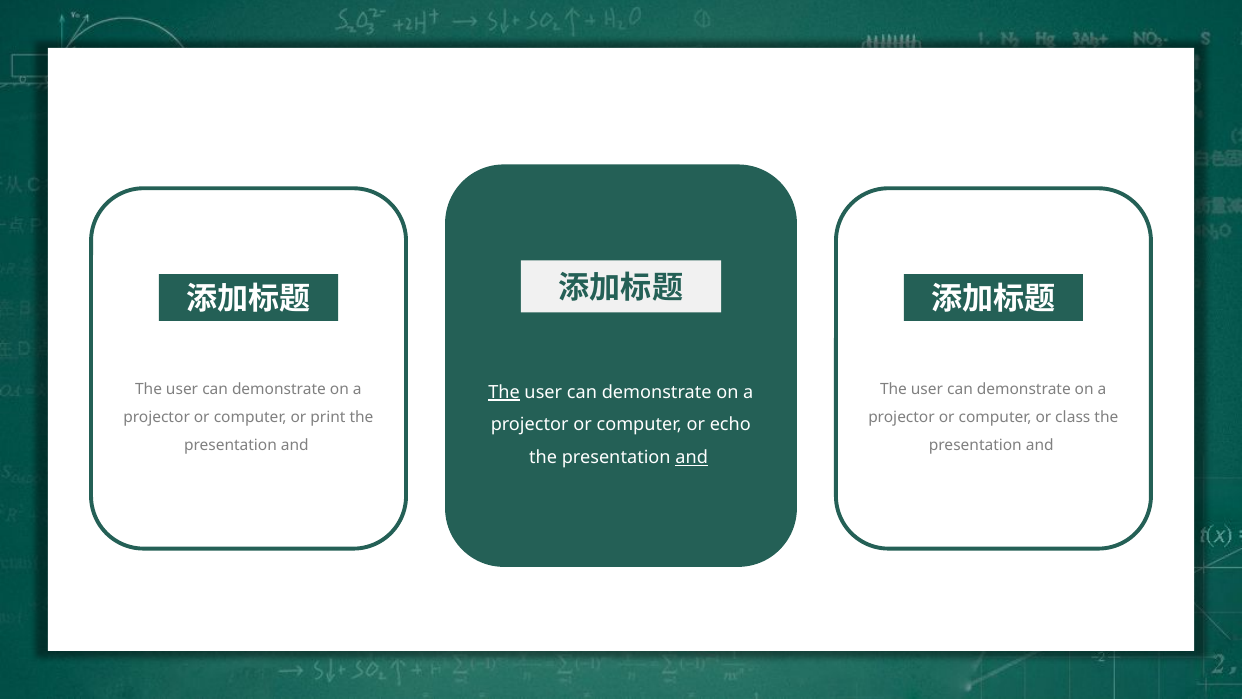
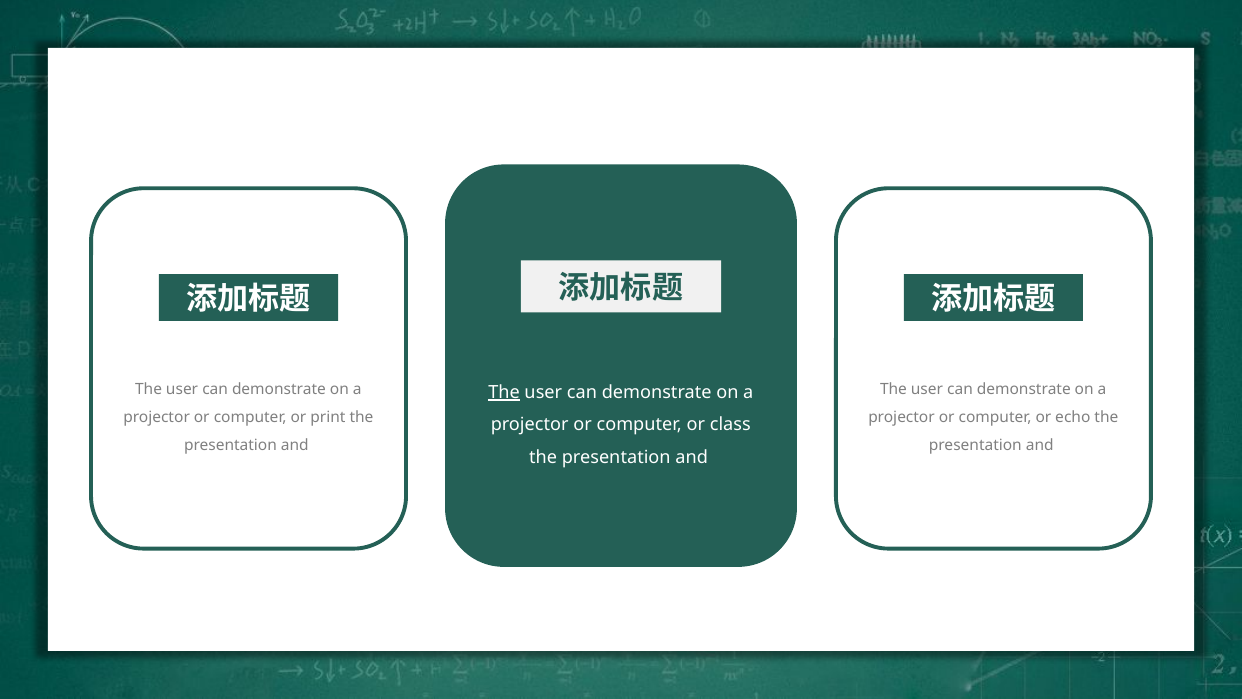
class: class -> echo
echo: echo -> class
and at (692, 457) underline: present -> none
